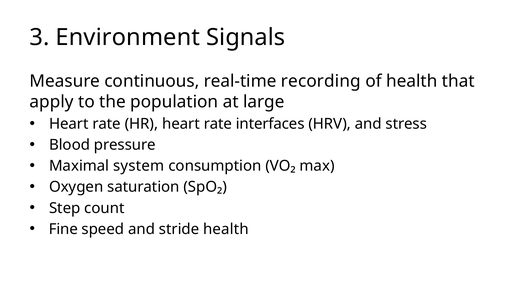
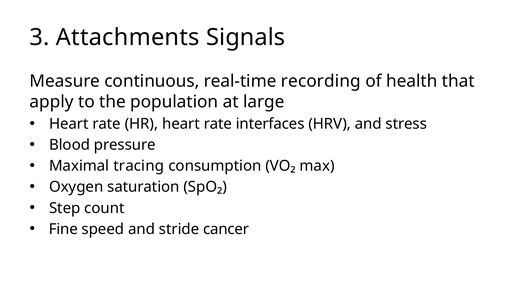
Environment: Environment -> Attachments
system: system -> tracing
stride health: health -> cancer
